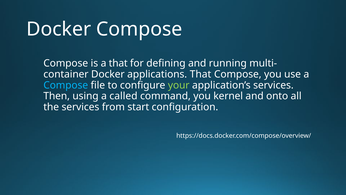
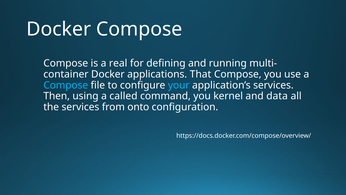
a that: that -> real
your colour: light green -> light blue
onto: onto -> data
start: start -> onto
